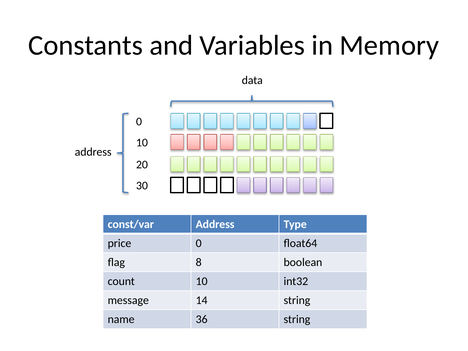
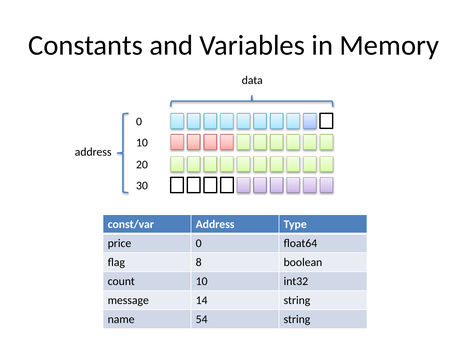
36: 36 -> 54
